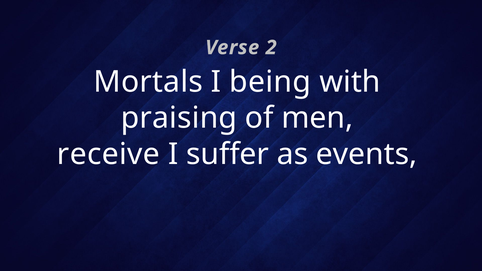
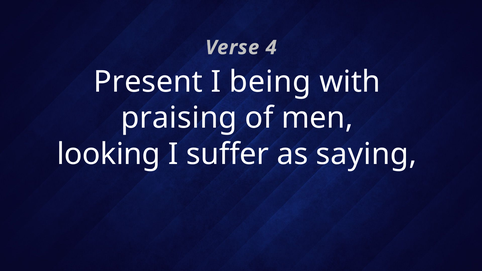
2: 2 -> 4
Mortals: Mortals -> Present
receive: receive -> looking
events: events -> saying
